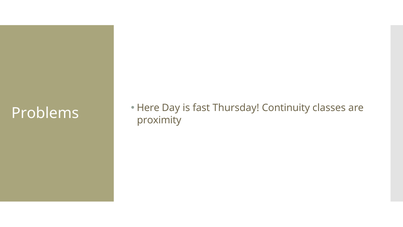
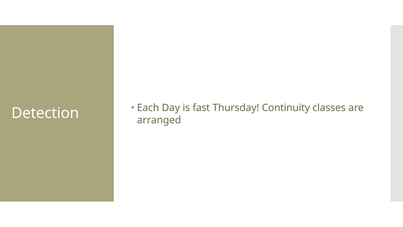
Here: Here -> Each
Problems: Problems -> Detection
proximity: proximity -> arranged
